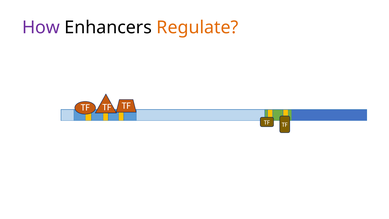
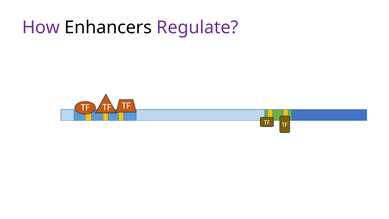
Regulate colour: orange -> purple
